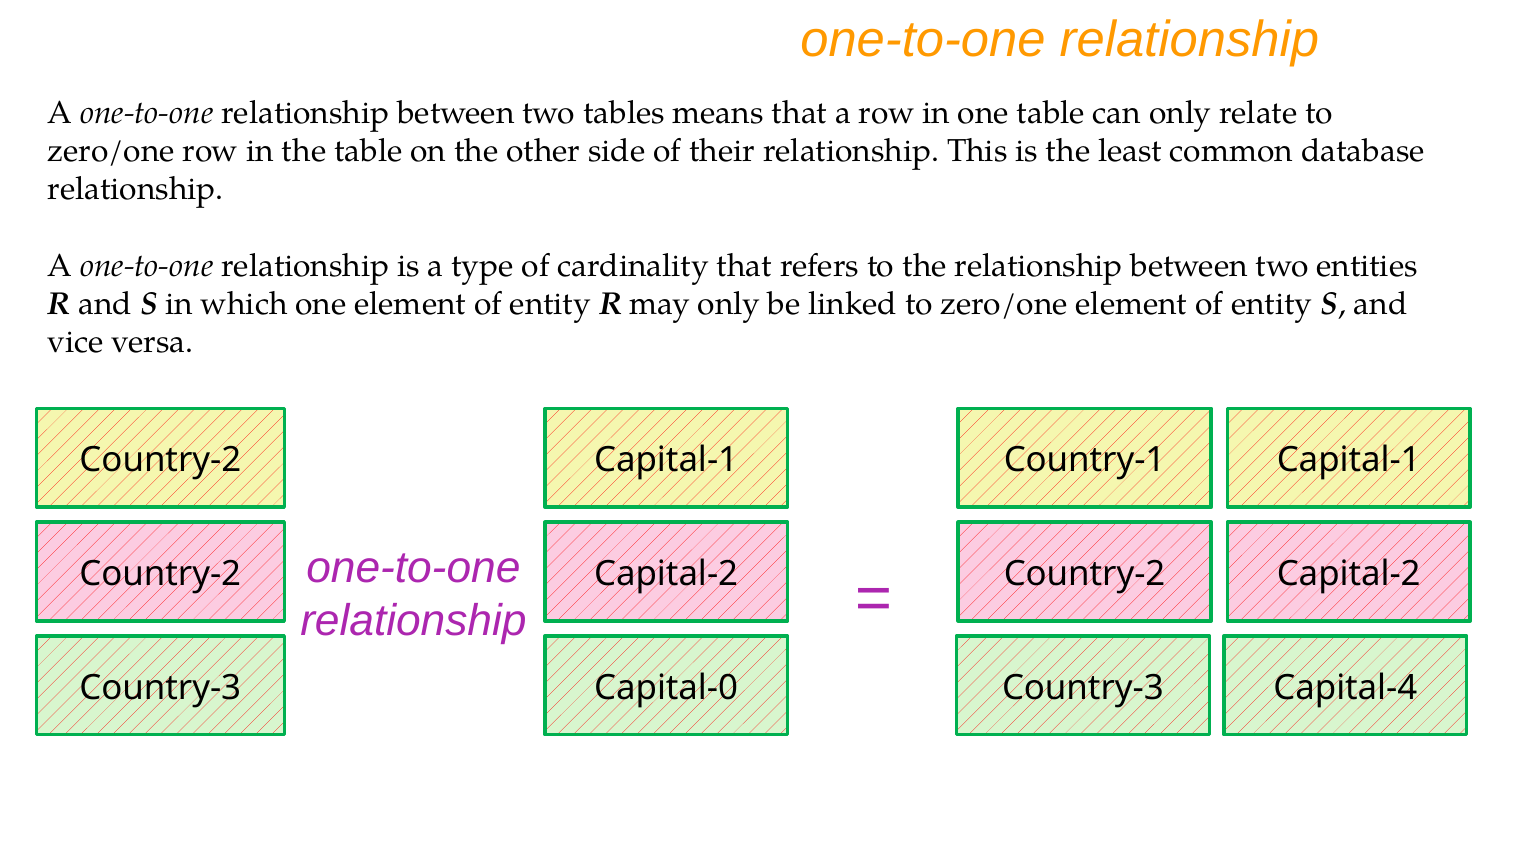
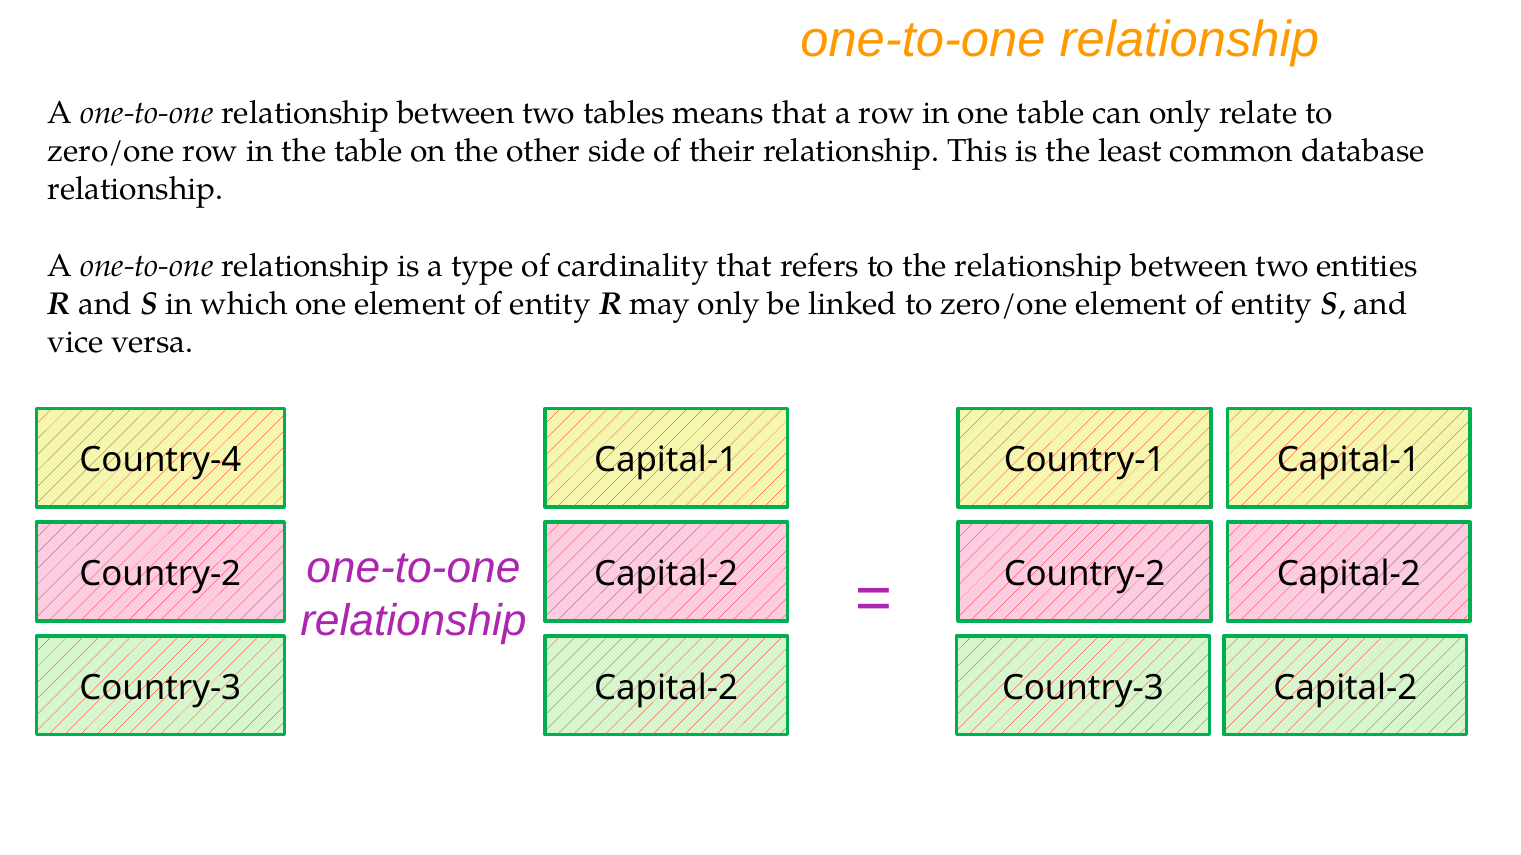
Country-2 at (160, 461): Country-2 -> Country-4
Capital-0 at (666, 688): Capital-0 -> Capital-2
Capital-4 at (1345, 688): Capital-4 -> Capital-2
